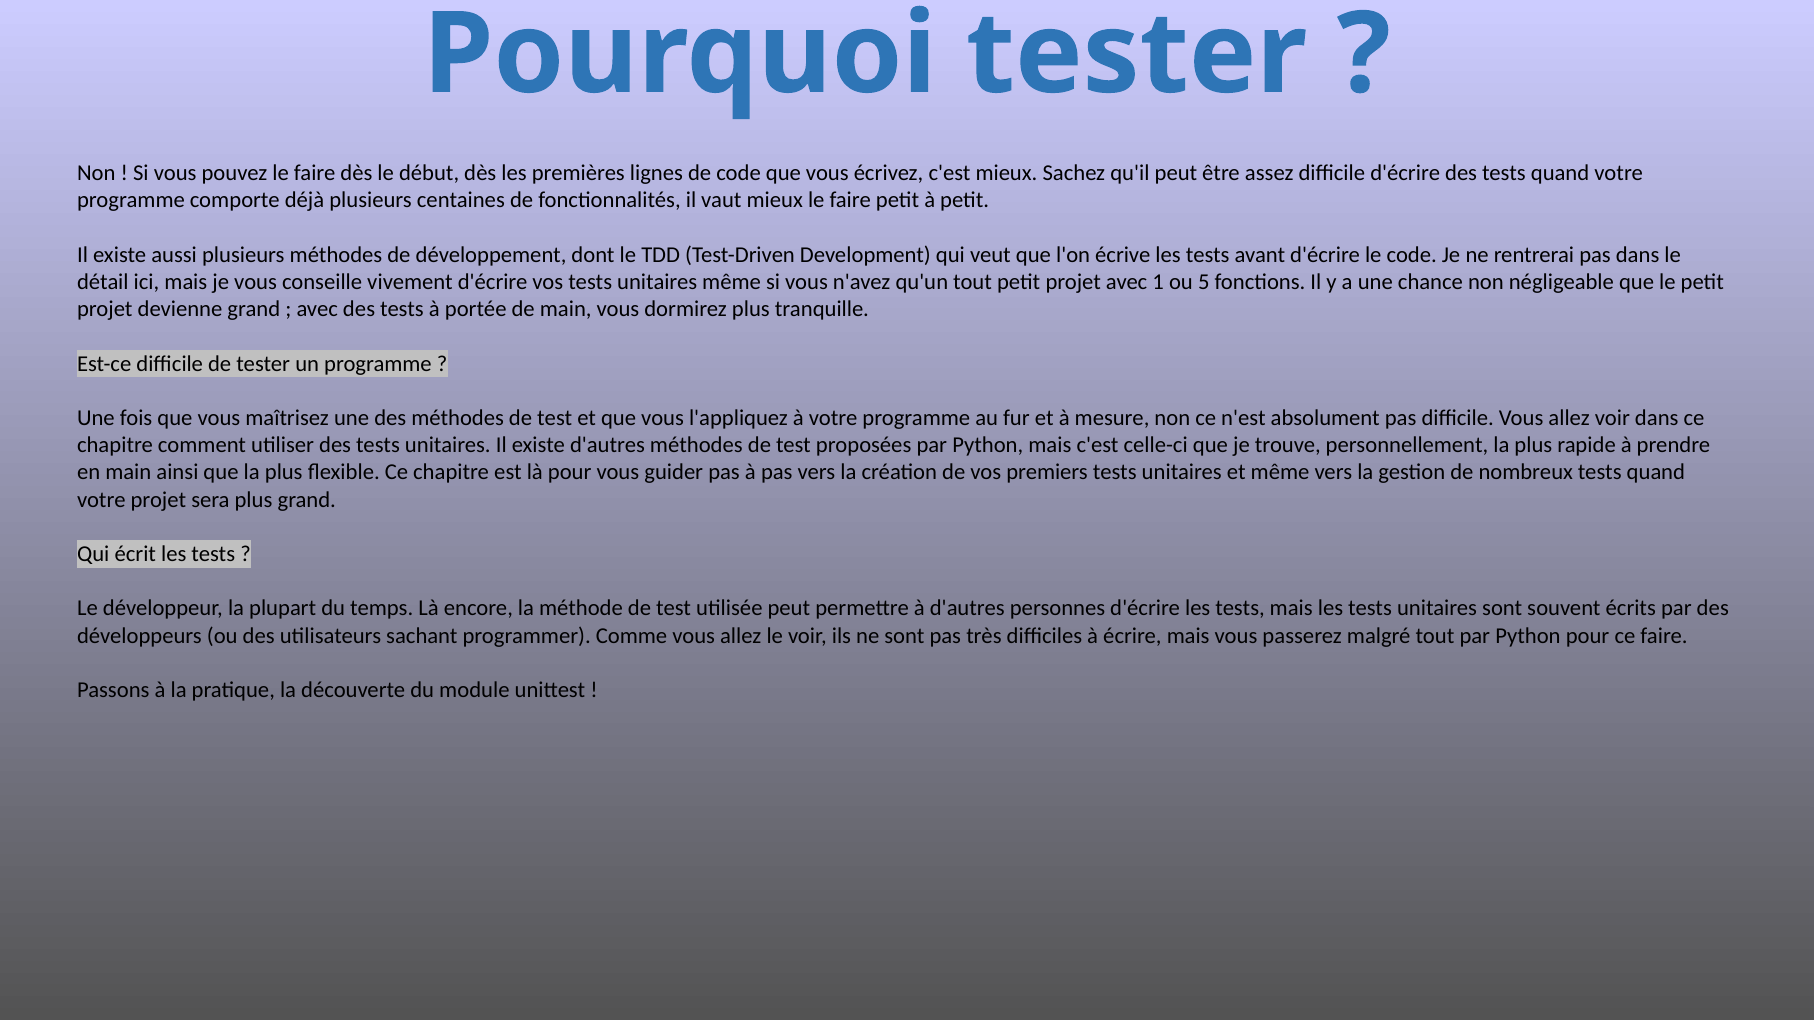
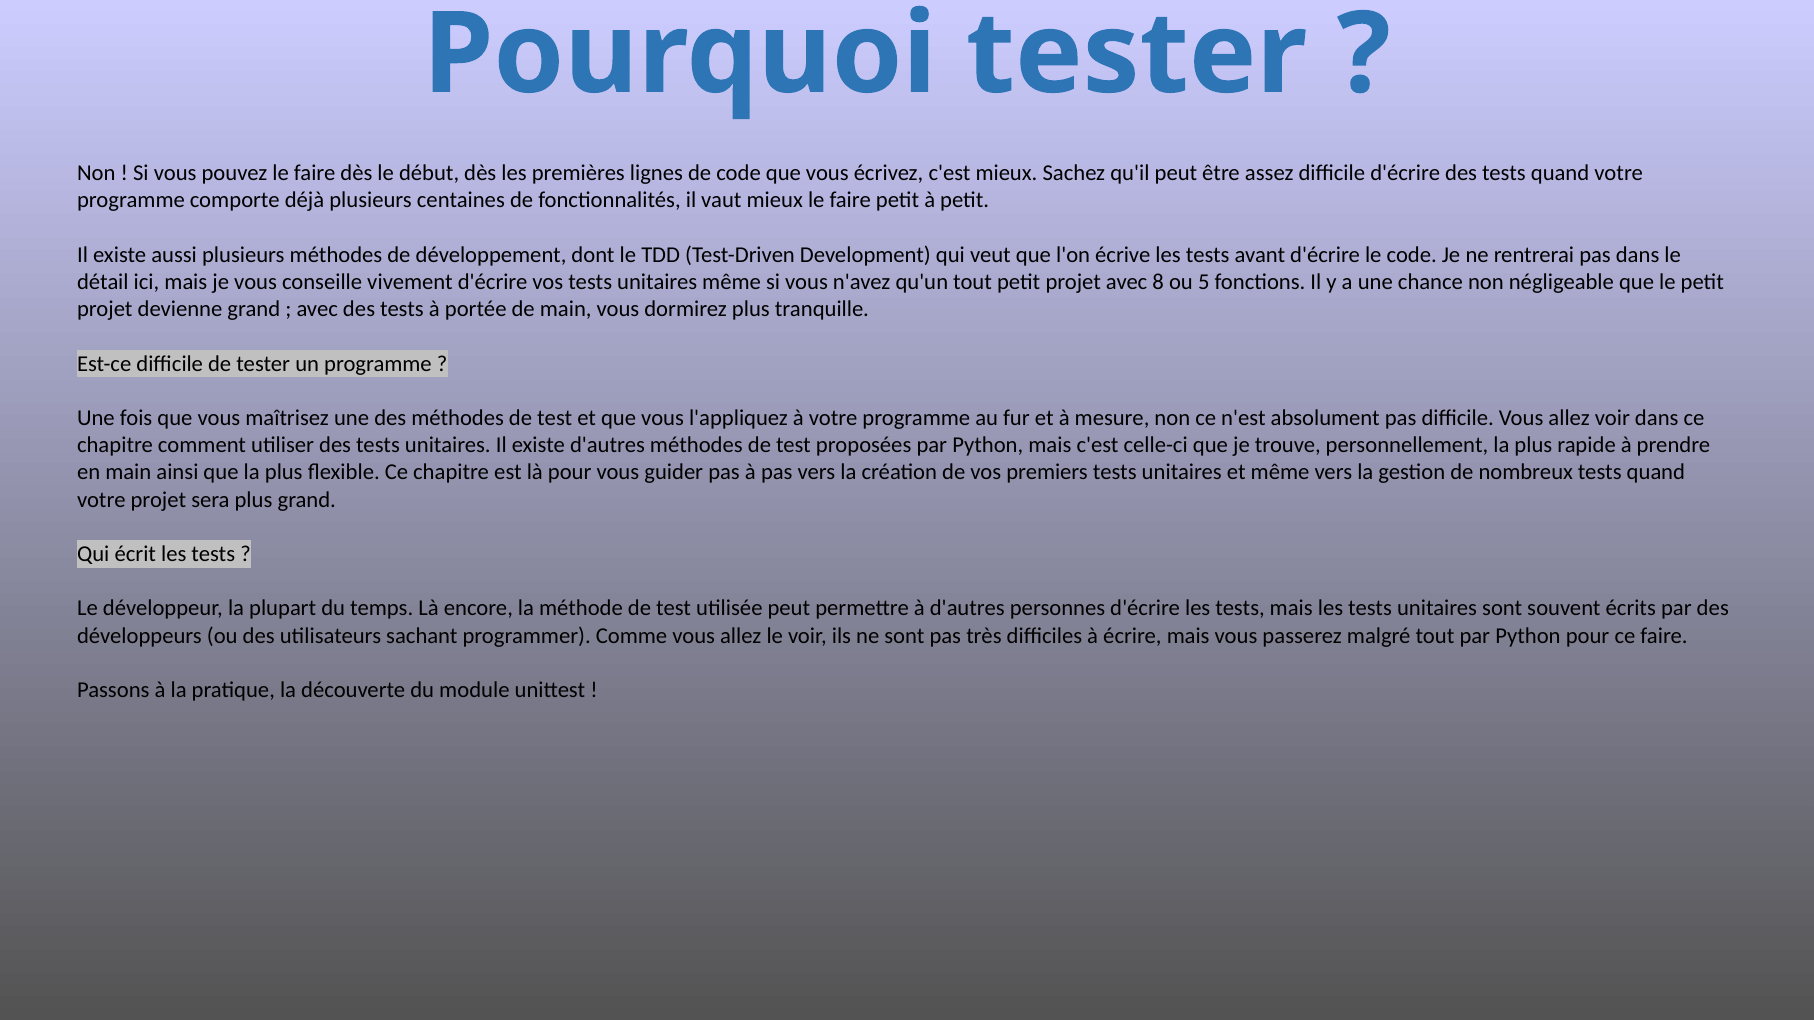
1: 1 -> 8
